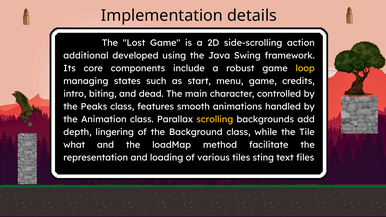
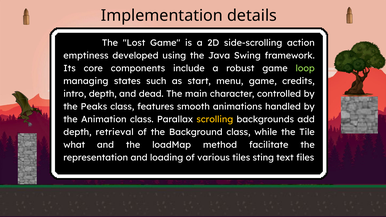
additional: additional -> emptiness
loop colour: yellow -> light green
intro biting: biting -> depth
lingering: lingering -> retrieval
